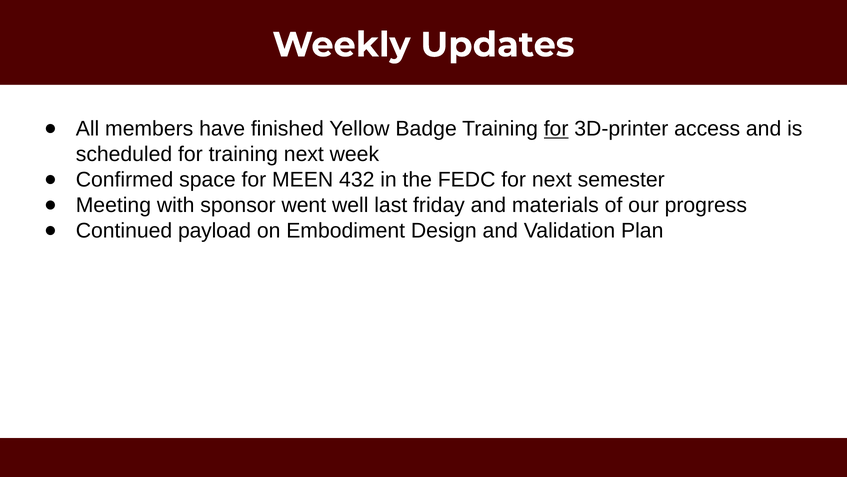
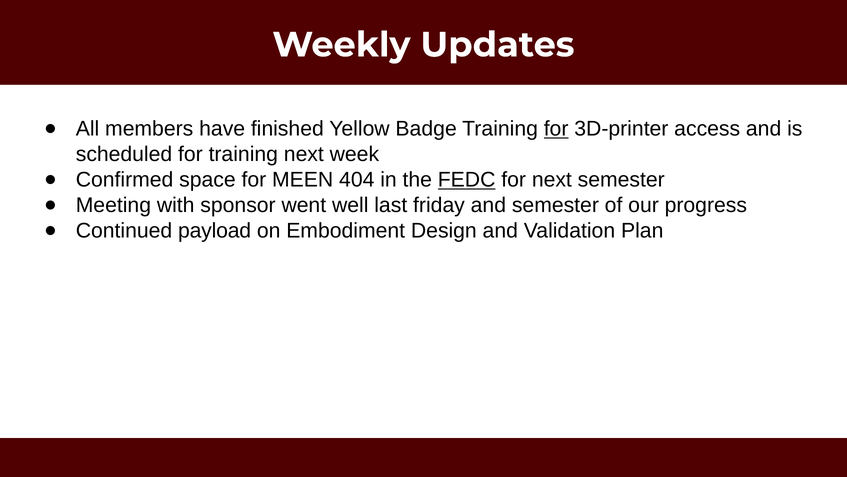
432: 432 -> 404
FEDC underline: none -> present
and materials: materials -> semester
